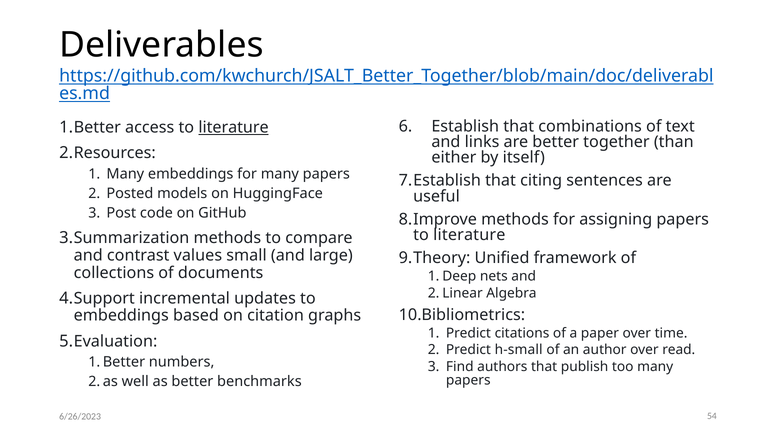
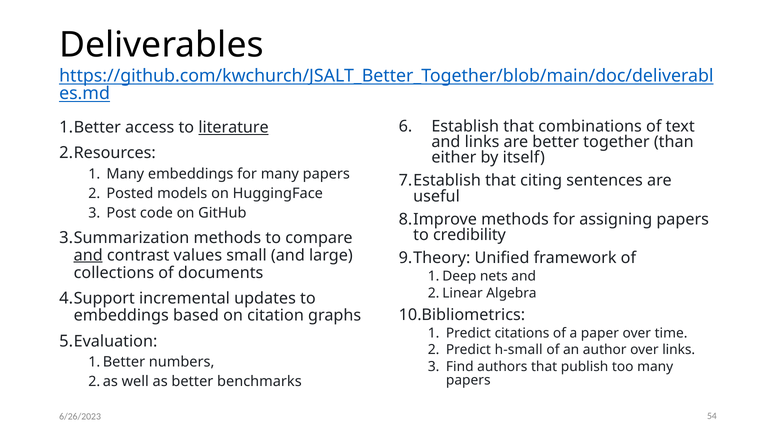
literature at (469, 235): literature -> credibility
and at (88, 256) underline: none -> present
over read: read -> links
